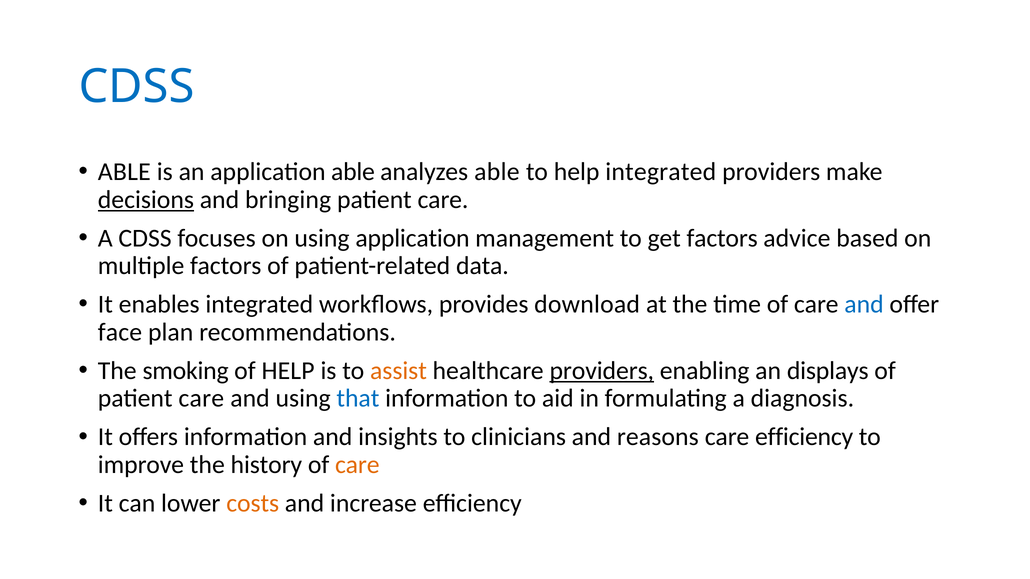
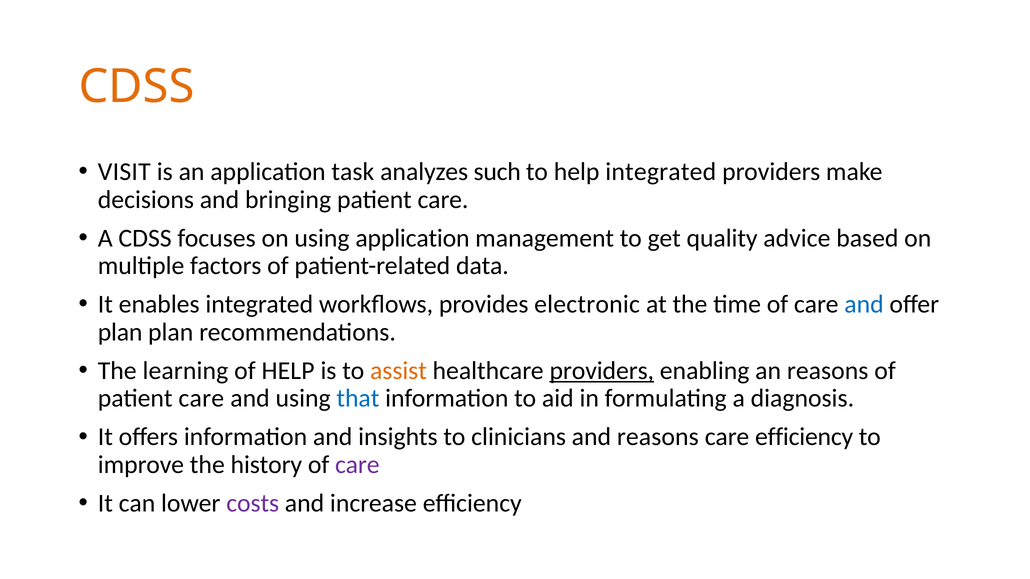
CDSS at (137, 87) colour: blue -> orange
ABLE at (124, 172): ABLE -> VISIT
application able: able -> task
analyzes able: able -> such
decisions underline: present -> none
get factors: factors -> quality
download: download -> electronic
face at (120, 332): face -> plan
smoking: smoking -> learning
an displays: displays -> reasons
care at (357, 465) colour: orange -> purple
costs colour: orange -> purple
